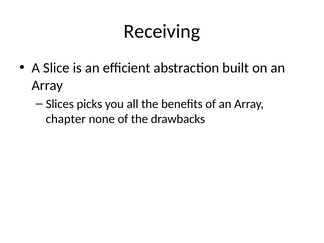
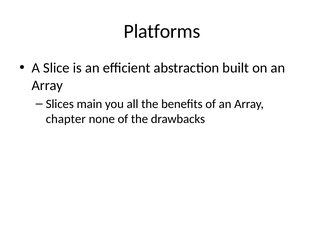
Receiving: Receiving -> Platforms
picks: picks -> main
